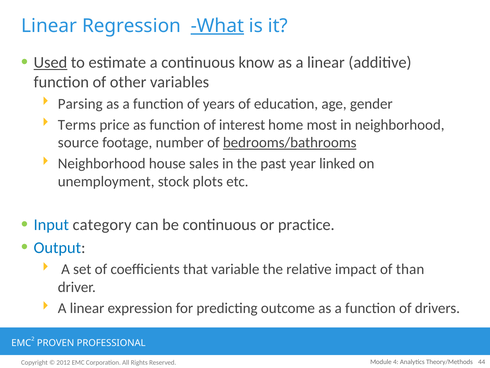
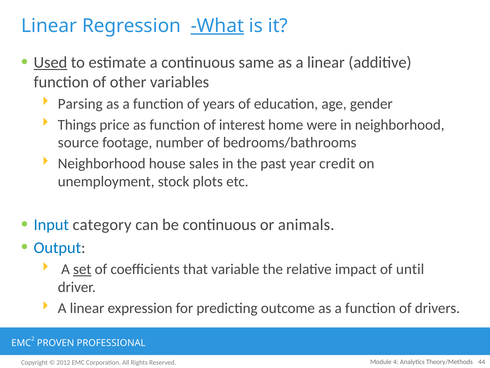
know: know -> same
Terms: Terms -> Things
most: most -> were
bedrooms/bathrooms underline: present -> none
linked: linked -> credit
practice: practice -> animals
set underline: none -> present
than: than -> until
